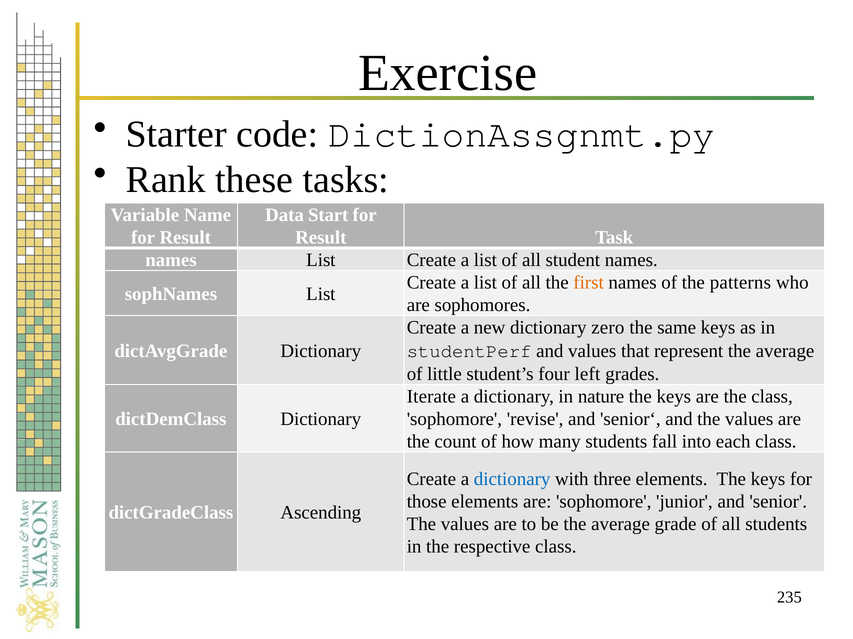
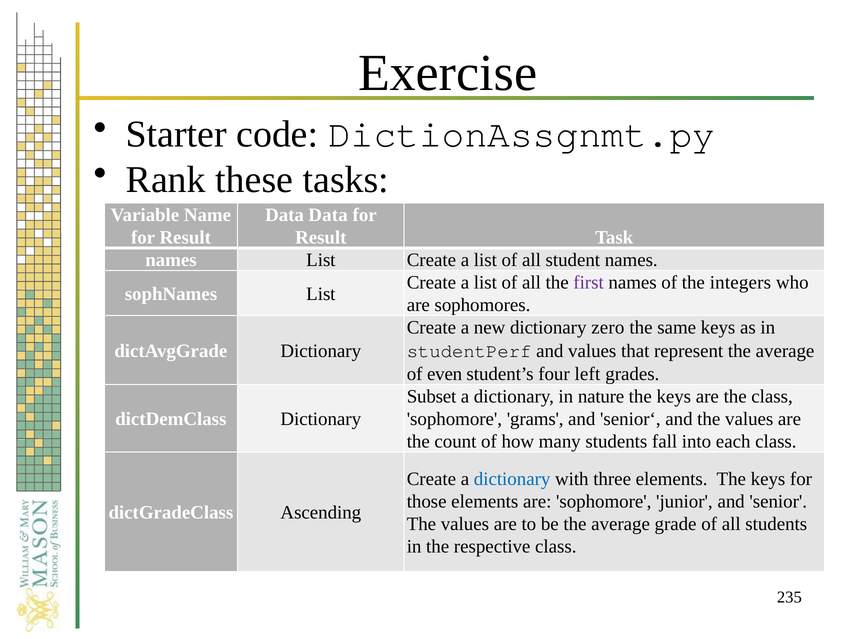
Data Start: Start -> Data
first colour: orange -> purple
patterns: patterns -> integers
little: little -> even
Iterate: Iterate -> Subset
revise: revise -> grams
